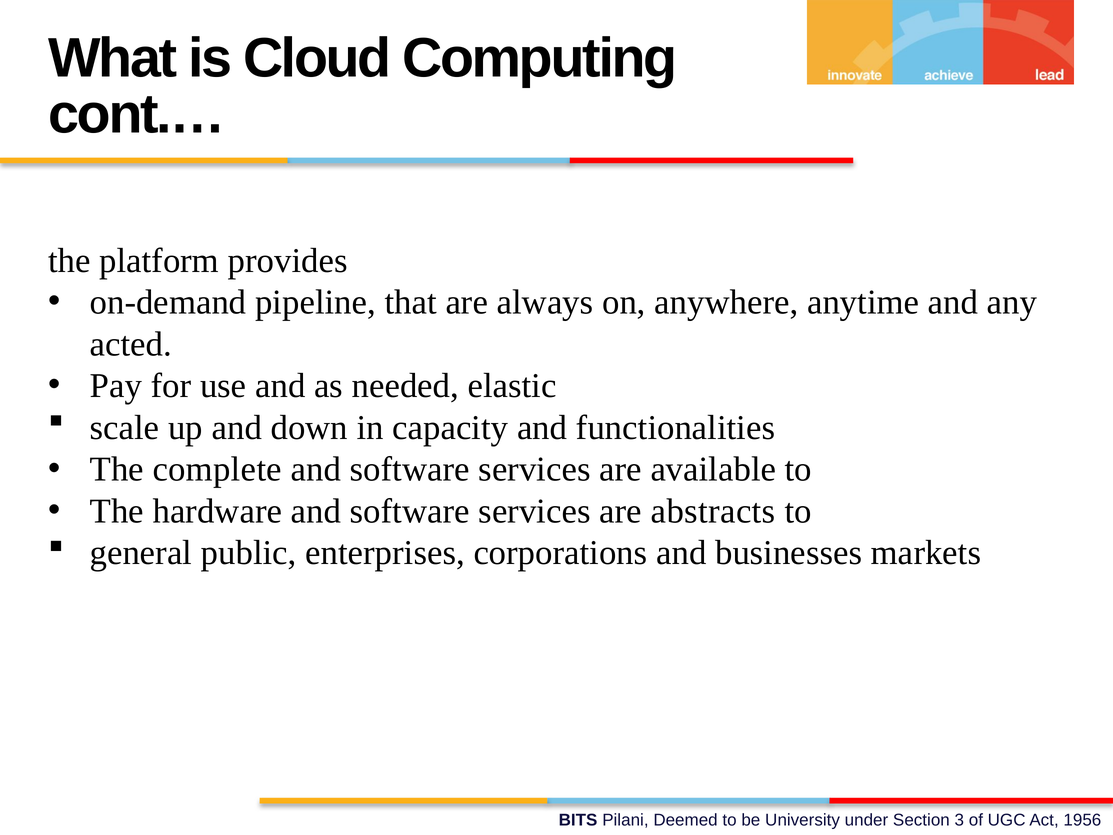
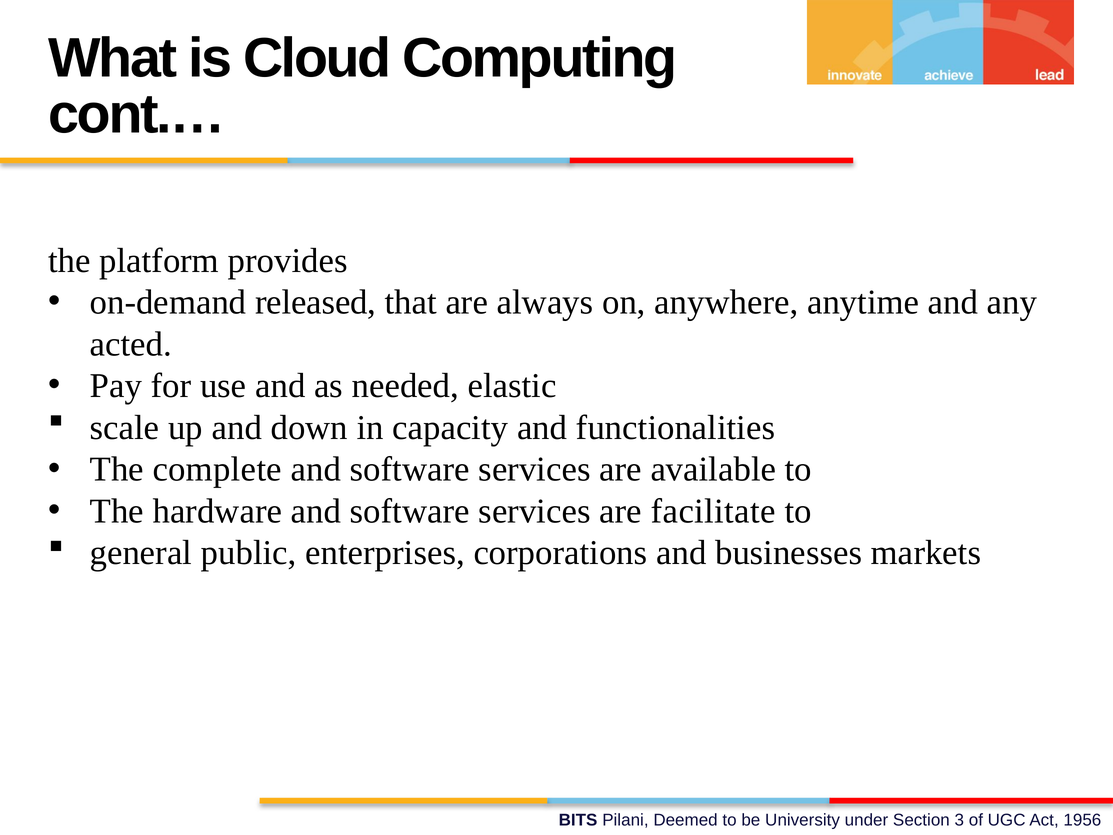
pipeline: pipeline -> released
abstracts: abstracts -> facilitate
